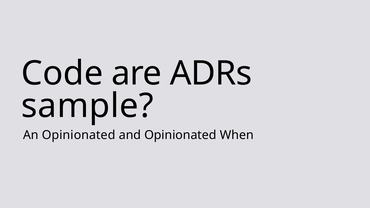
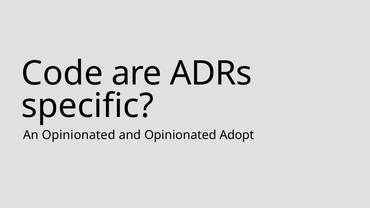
sample: sample -> specific
When: When -> Adopt
